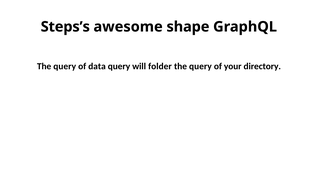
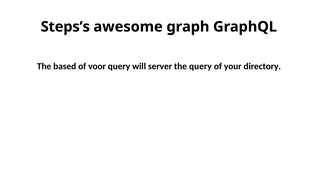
shape: shape -> graph
query at (65, 66): query -> based
data: data -> voor
folder: folder -> server
